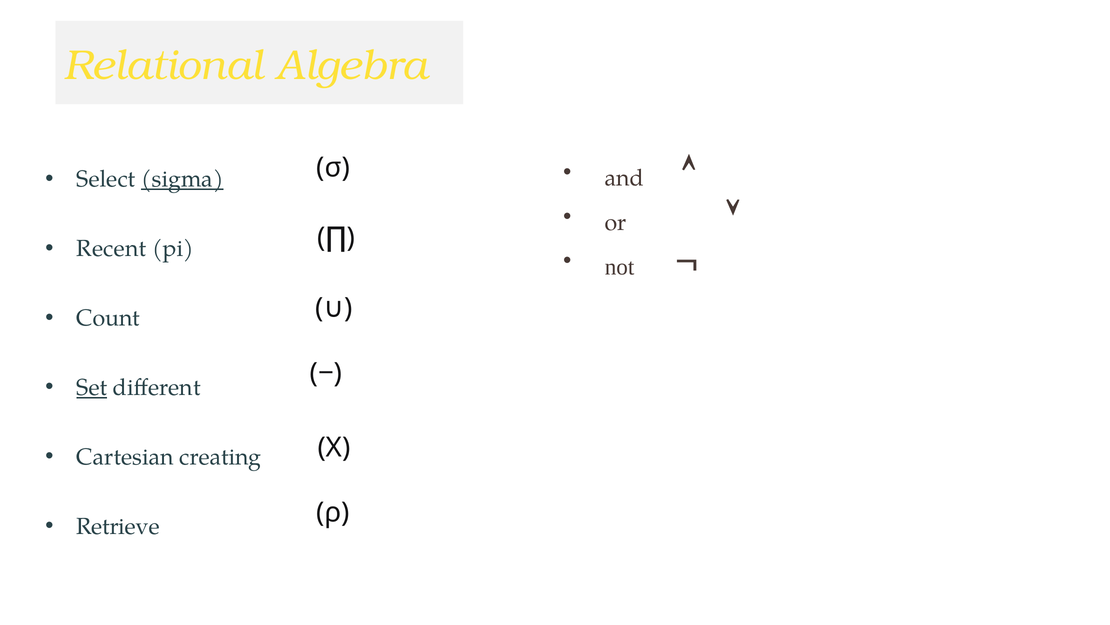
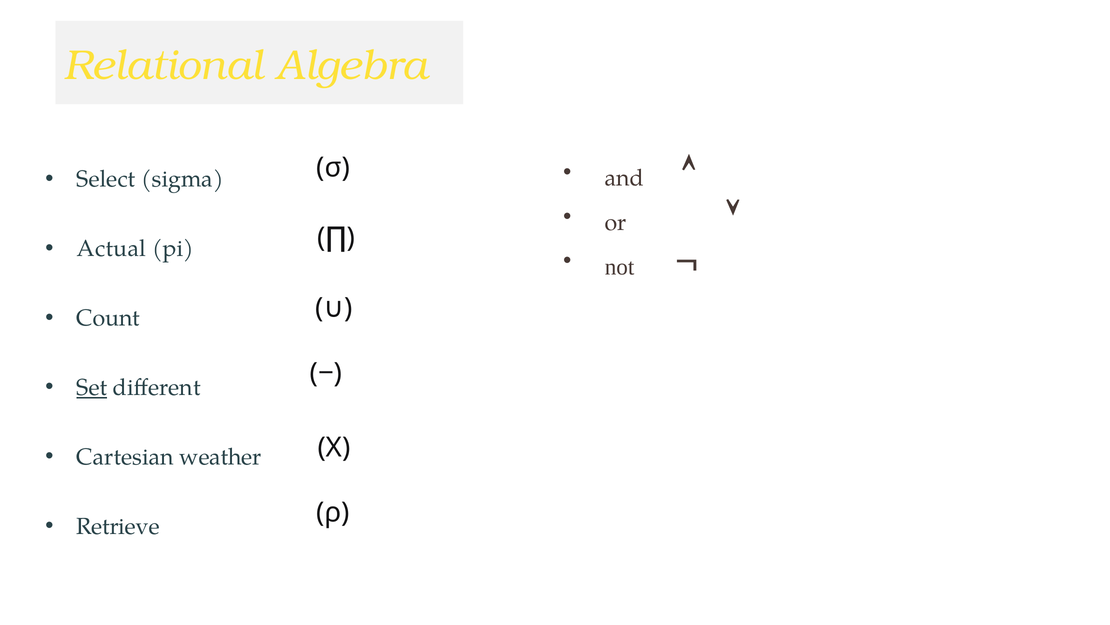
sigma underline: present -> none
Recent: Recent -> Actual
creating: creating -> weather
